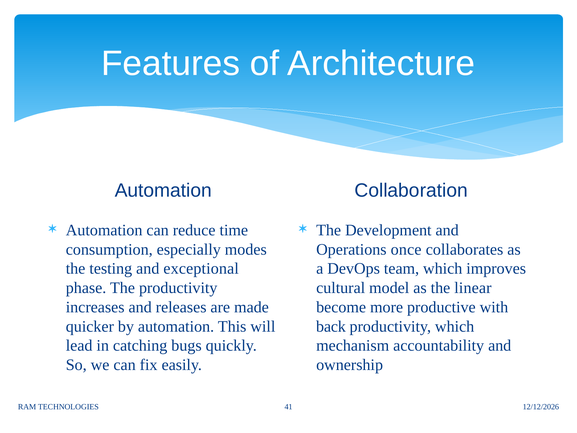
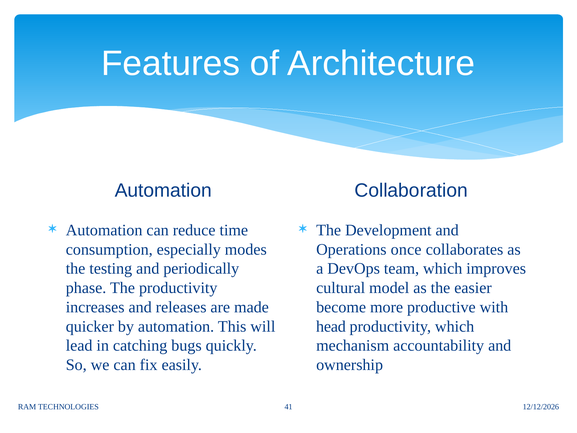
exceptional: exceptional -> periodically
linear: linear -> easier
back: back -> head
